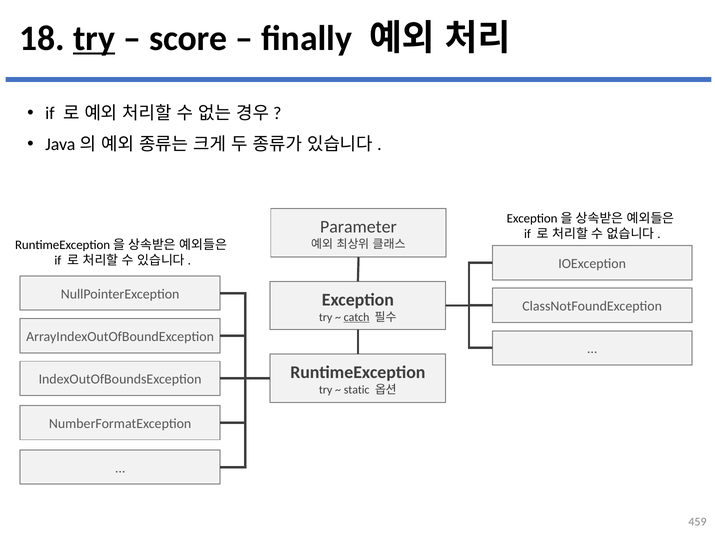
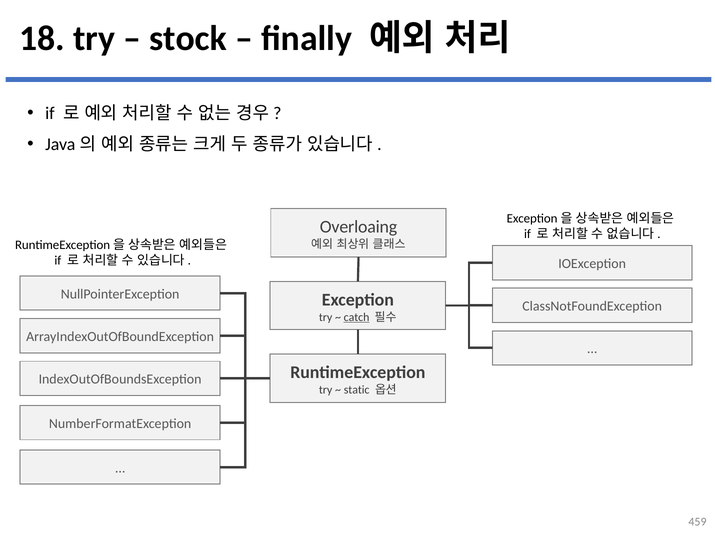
try at (94, 38) underline: present -> none
score: score -> stock
Parameter: Parameter -> Overloaing
